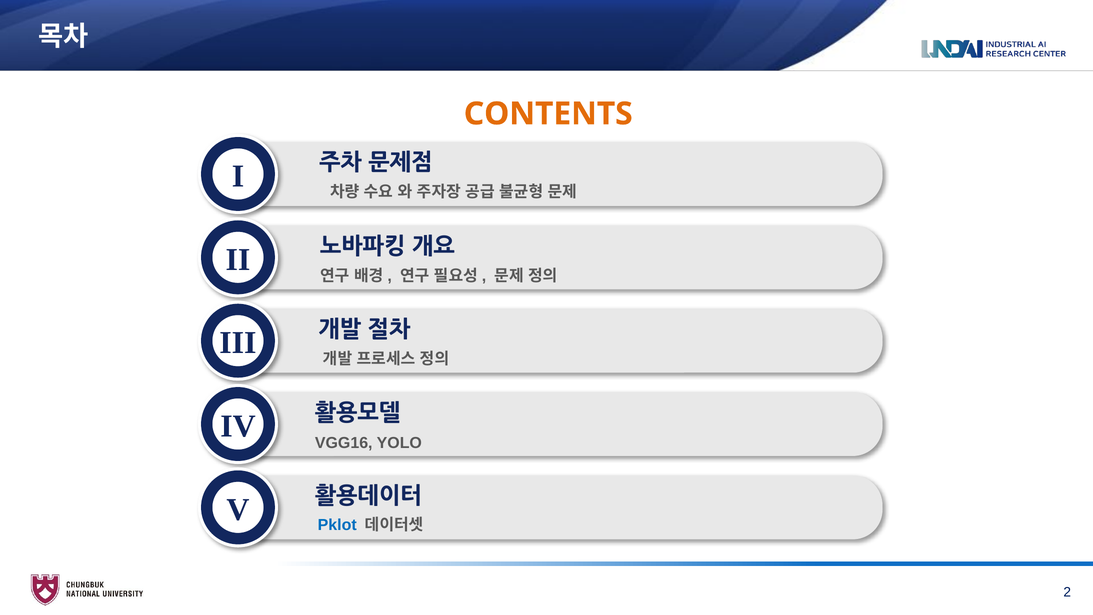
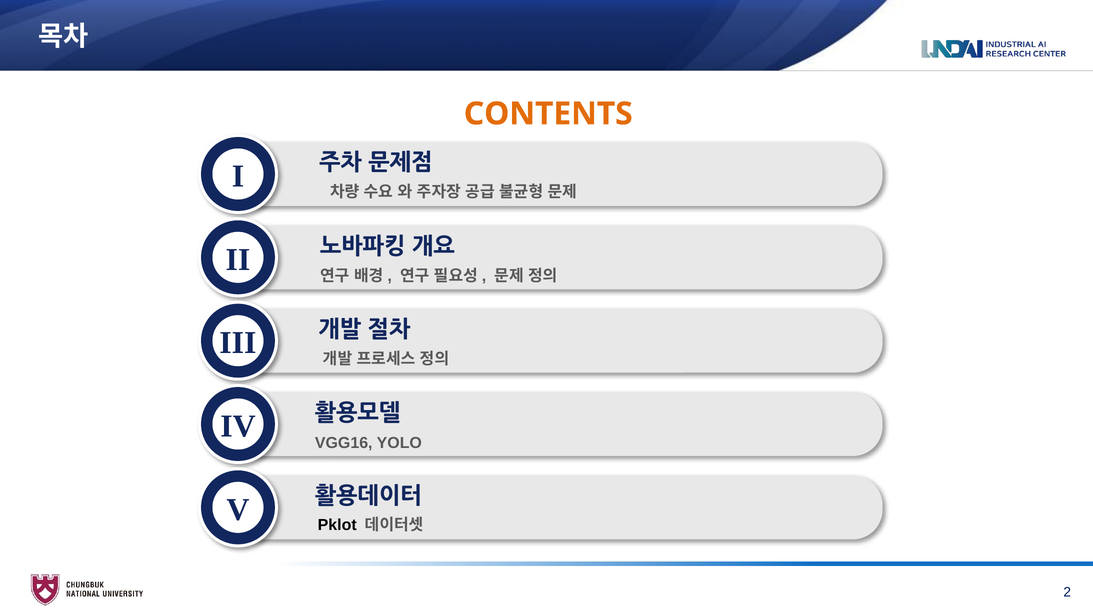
Pklot colour: blue -> black
